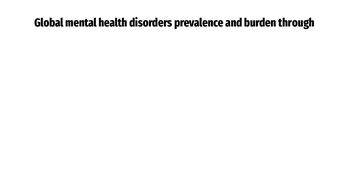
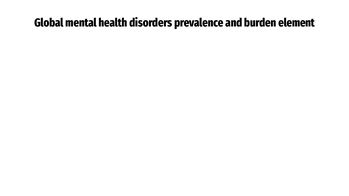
through: through -> element
